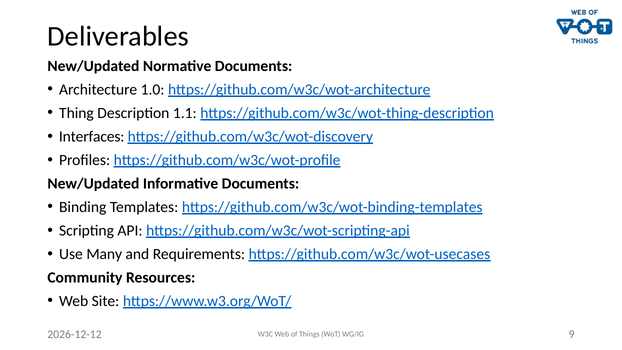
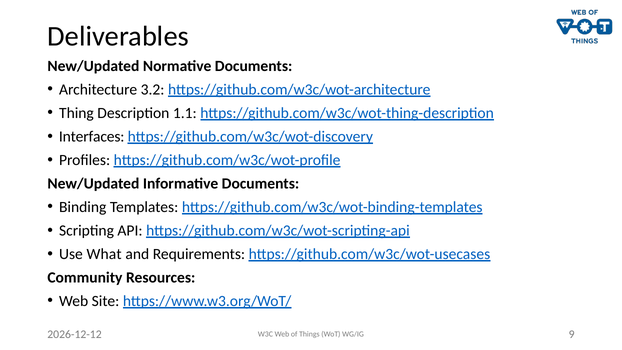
1.0: 1.0 -> 3.2
Many: Many -> What
